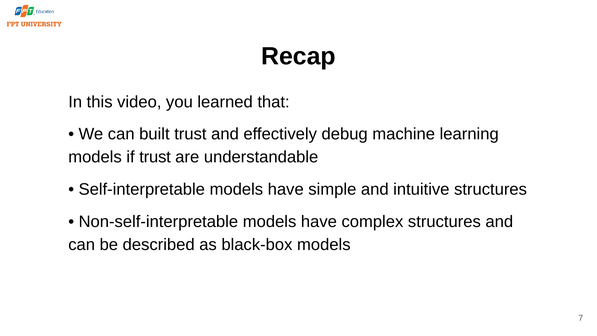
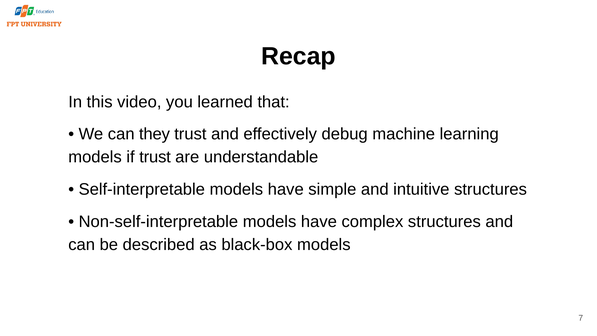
built: built -> they
